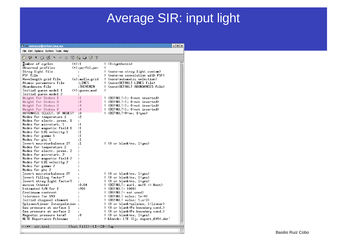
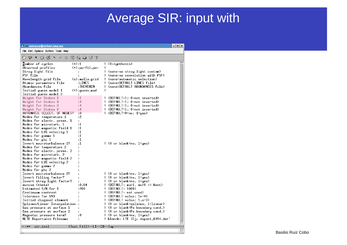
light: light -> with
